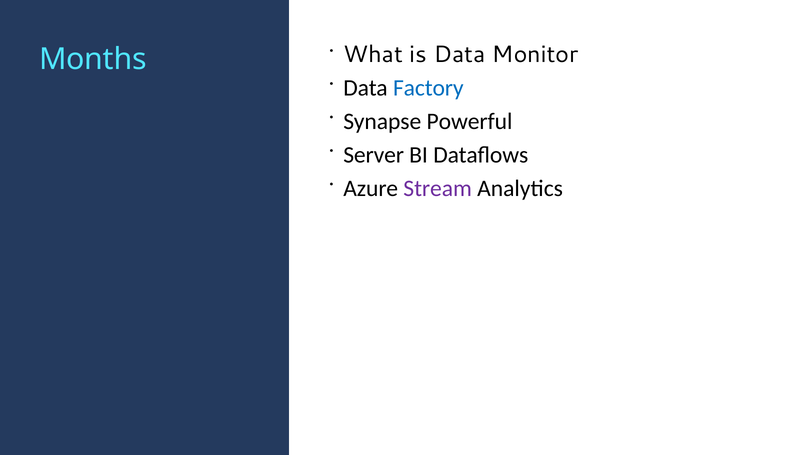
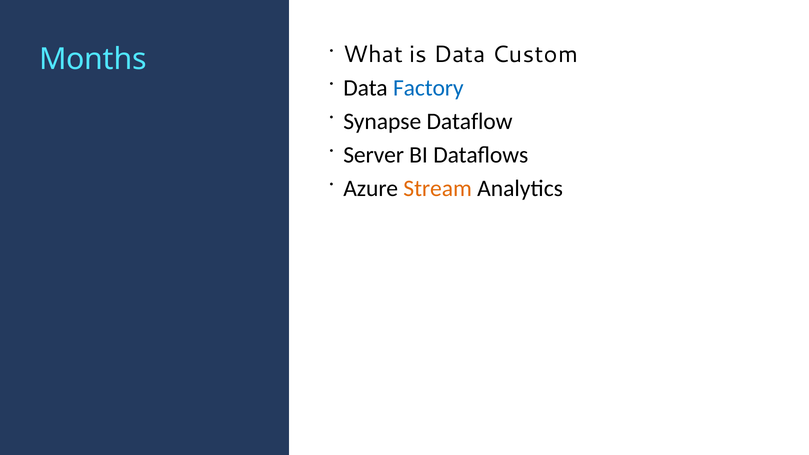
Monitor: Monitor -> Custom
Powerful: Powerful -> Dataflow
Stream colour: purple -> orange
